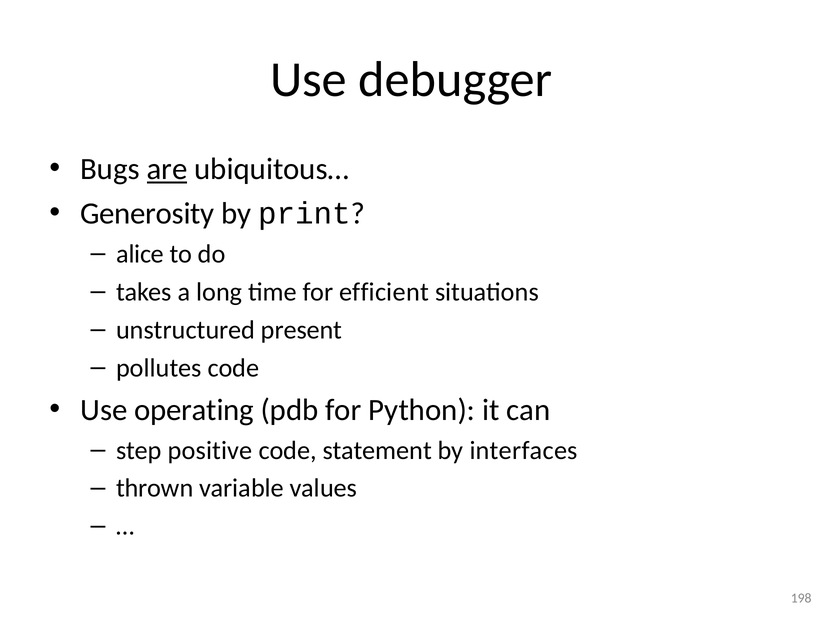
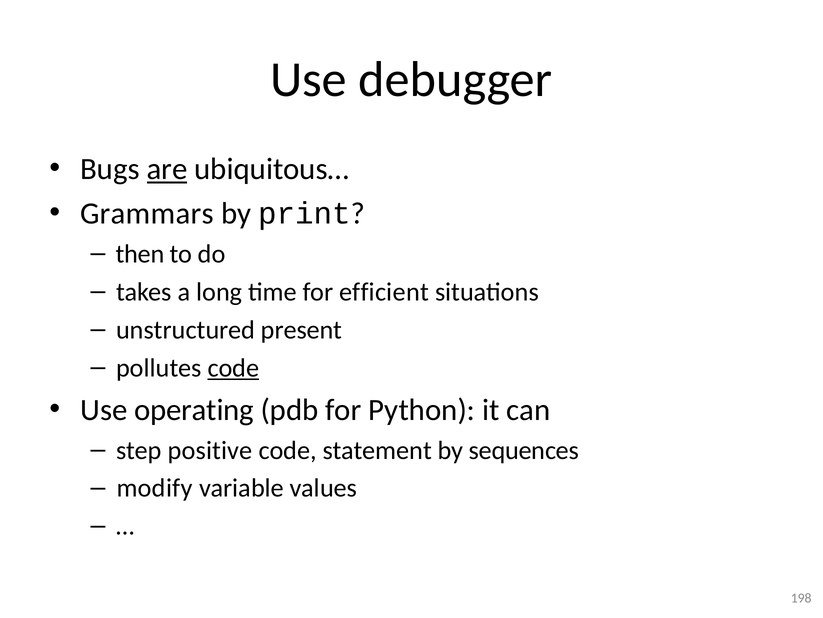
Generosity: Generosity -> Grammars
alice: alice -> then
code at (233, 367) underline: none -> present
interfaces: interfaces -> sequences
thrown: thrown -> modify
